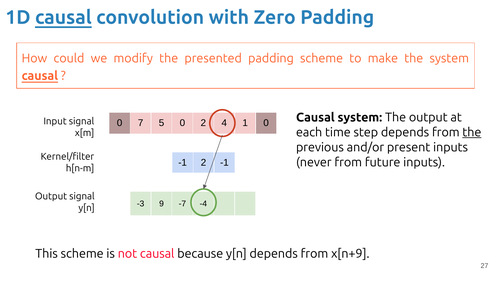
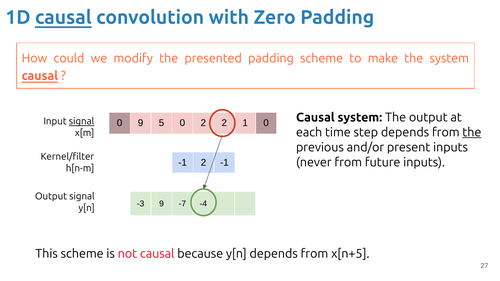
signal at (82, 121) underline: none -> present
0 7: 7 -> 9
2 4: 4 -> 2
x[n+9: x[n+9 -> x[n+5
